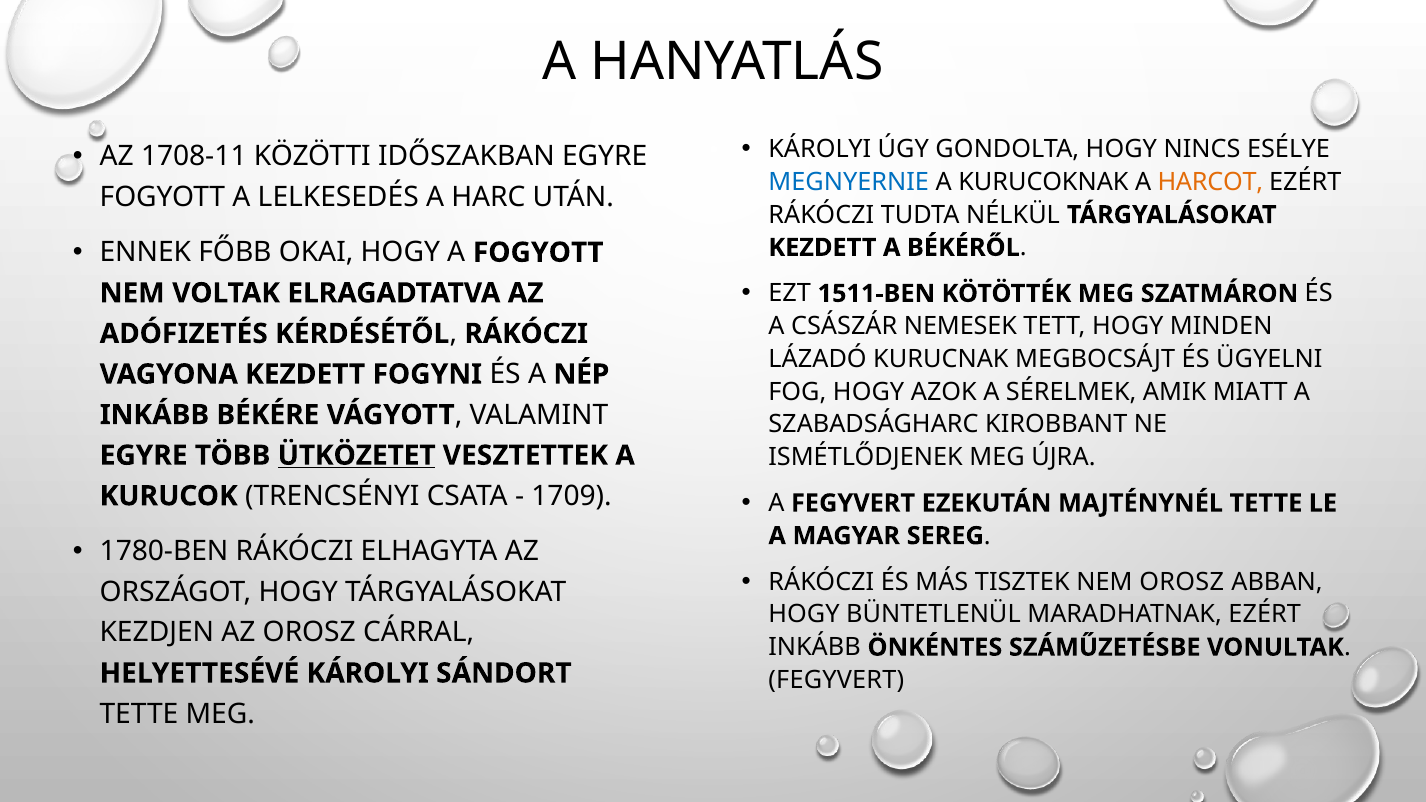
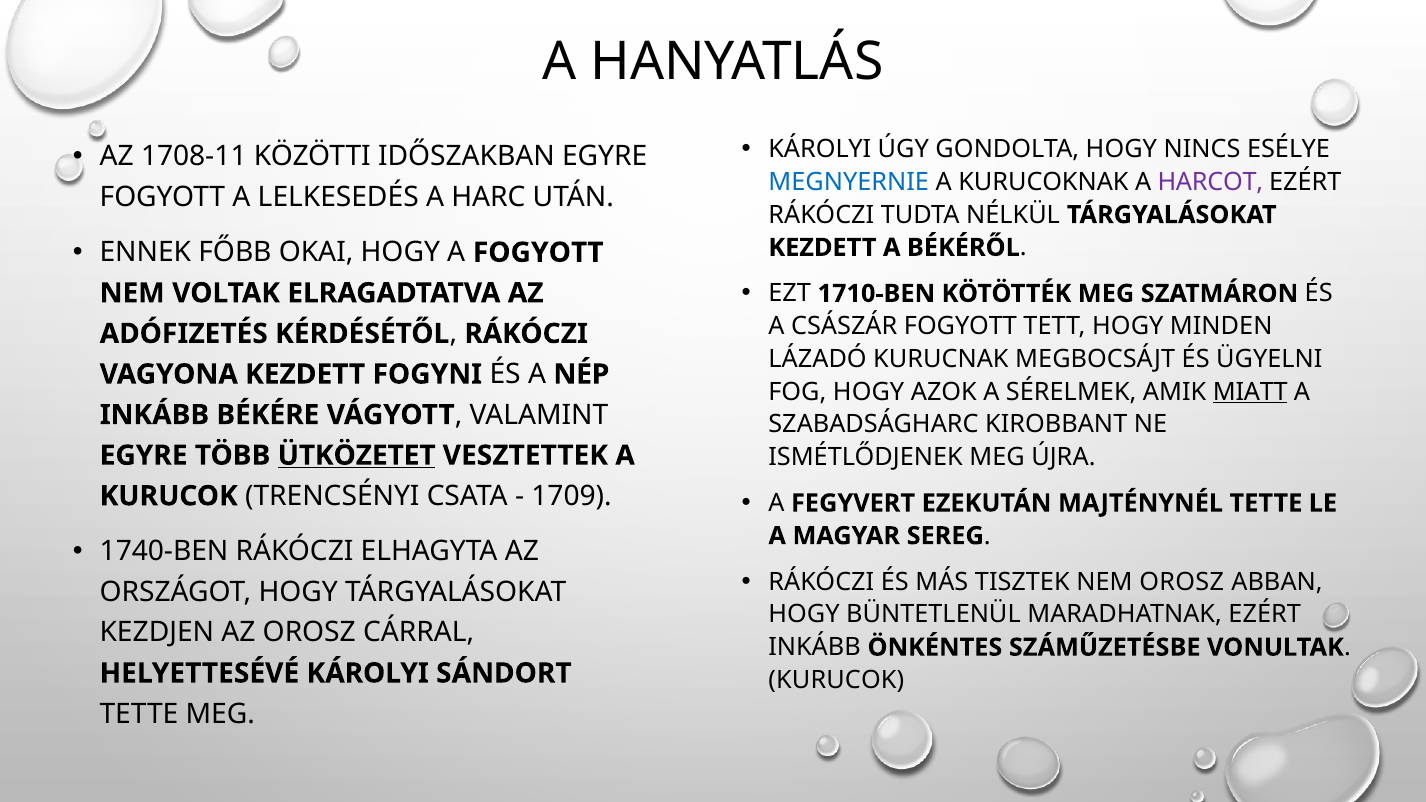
HARCOT colour: orange -> purple
1511-BEN: 1511-BEN -> 1710-BEN
CSÁSZÁR NEMESEK: NEMESEK -> FOGYOTT
MIATT underline: none -> present
1780-BEN: 1780-BEN -> 1740-BEN
FEGYVERT at (836, 680): FEGYVERT -> KURUCOK
